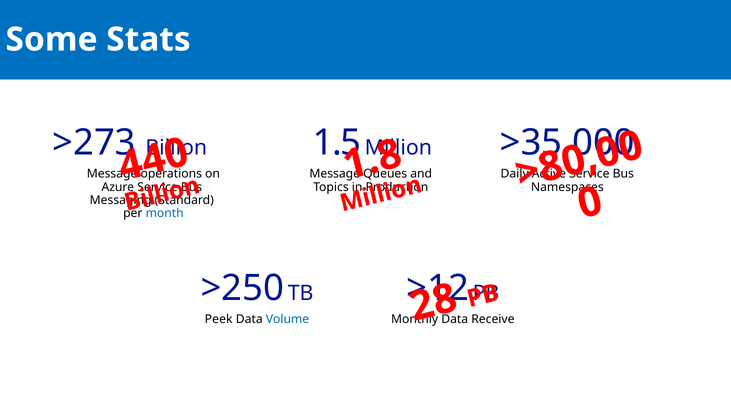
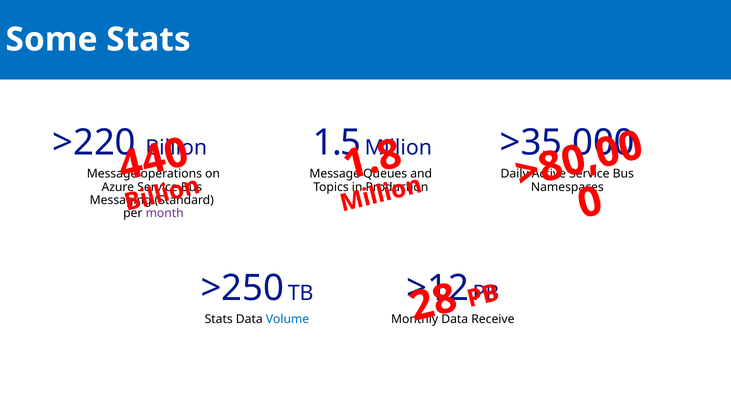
>273: >273 -> >220
month colour: blue -> purple
Peek at (219, 319): Peek -> Stats
